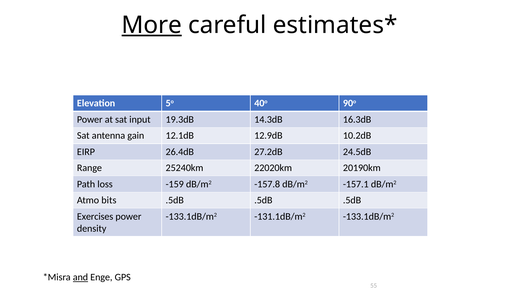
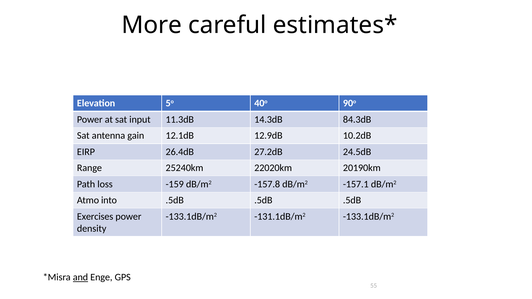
More underline: present -> none
19.3dB: 19.3dB -> 11.3dB
16.3dB: 16.3dB -> 84.3dB
bits: bits -> into
